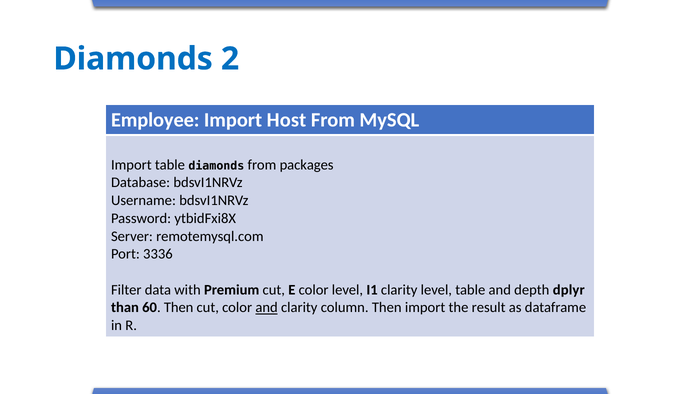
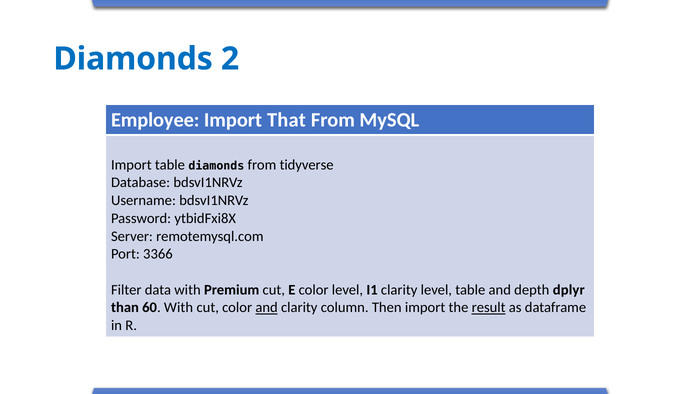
Host: Host -> That
packages: packages -> tidyverse
3336: 3336 -> 3366
60 Then: Then -> With
result underline: none -> present
